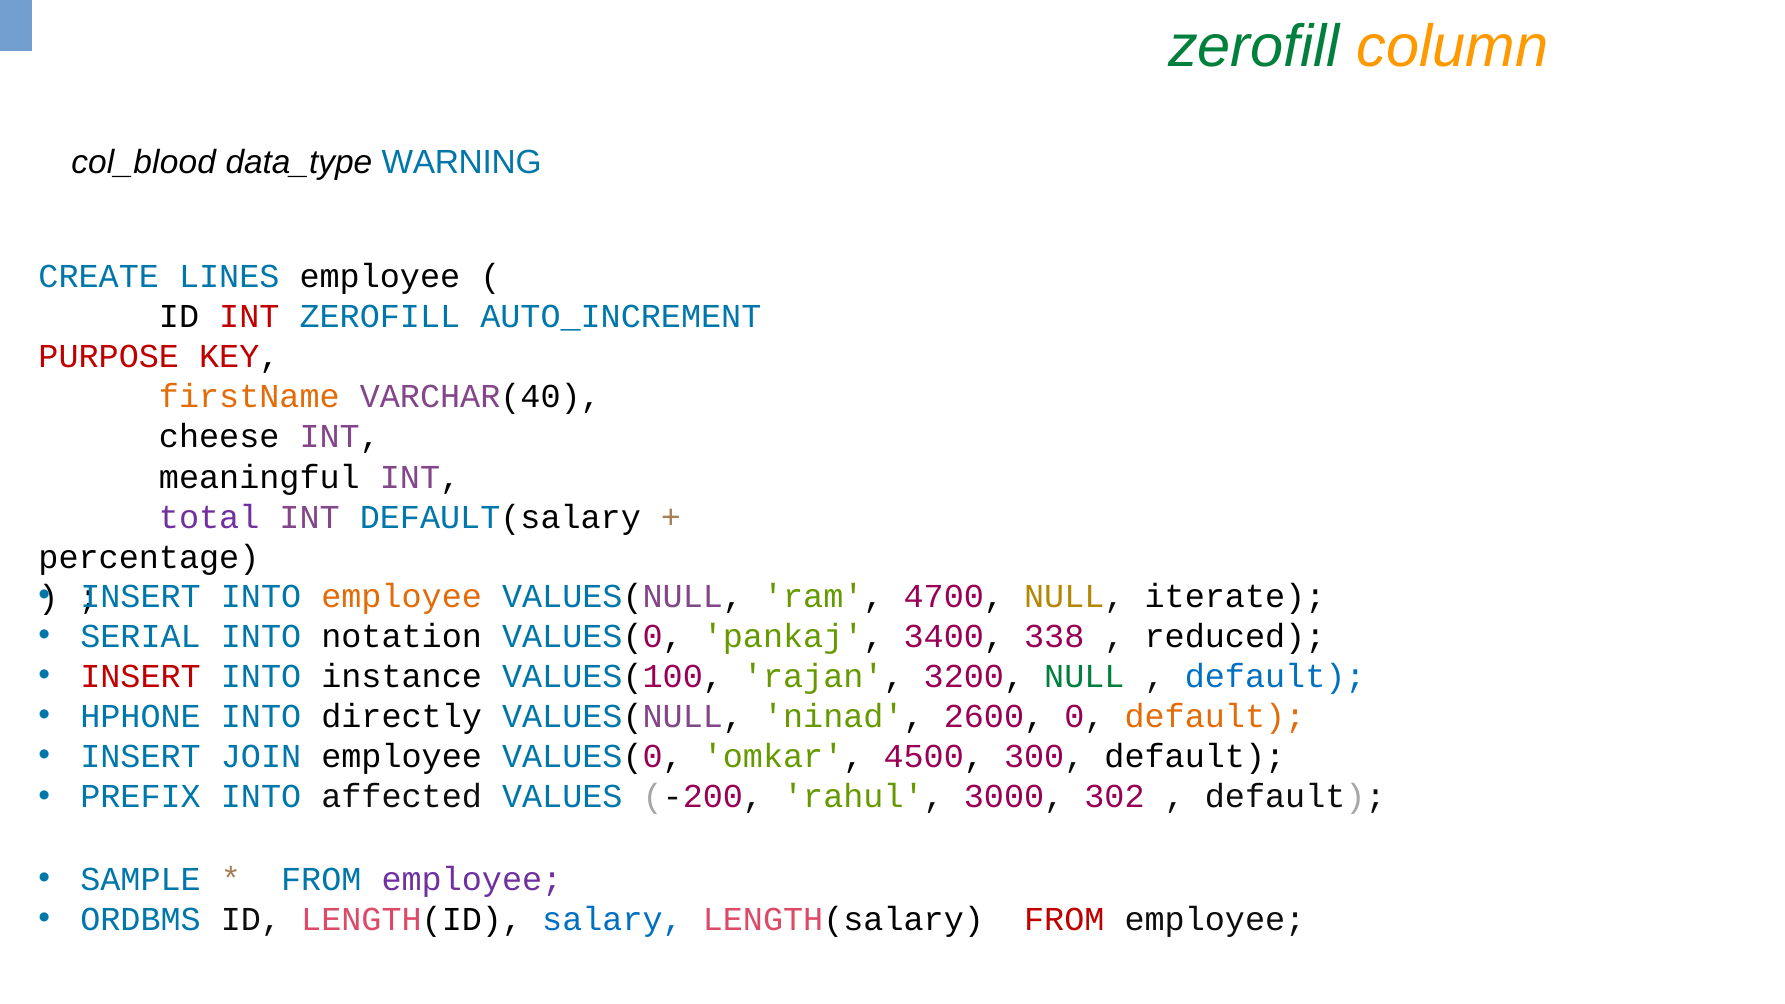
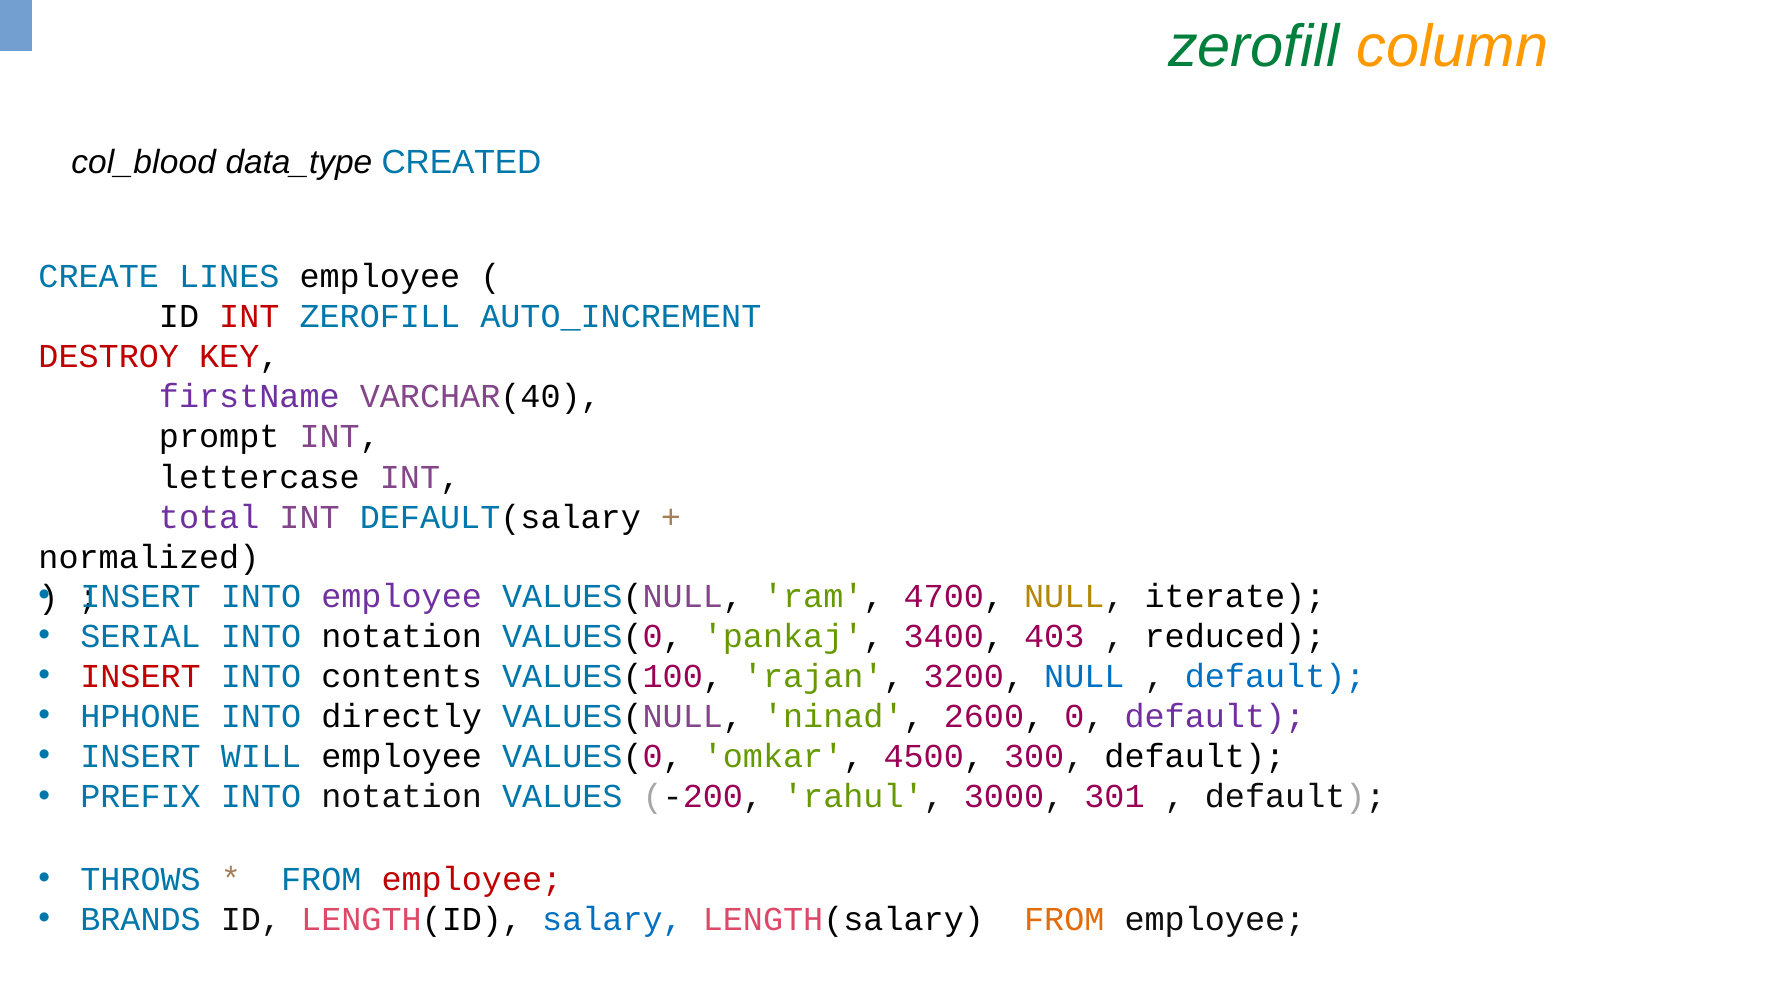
WARNING: WARNING -> CREATED
PURPOSE: PURPOSE -> DESTROY
firstName colour: orange -> purple
cheese: cheese -> prompt
meaningful: meaningful -> lettercase
percentage: percentage -> normalized
employee at (402, 596) colour: orange -> purple
338: 338 -> 403
instance: instance -> contents
NULL at (1084, 676) colour: green -> blue
default at (1215, 717) colour: orange -> purple
JOIN: JOIN -> WILL
affected at (402, 797): affected -> notation
302: 302 -> 301
SAMPLE: SAMPLE -> THROWS
employee at (472, 879) colour: purple -> red
ORDBMS: ORDBMS -> BRANDS
FROM at (1064, 919) colour: red -> orange
